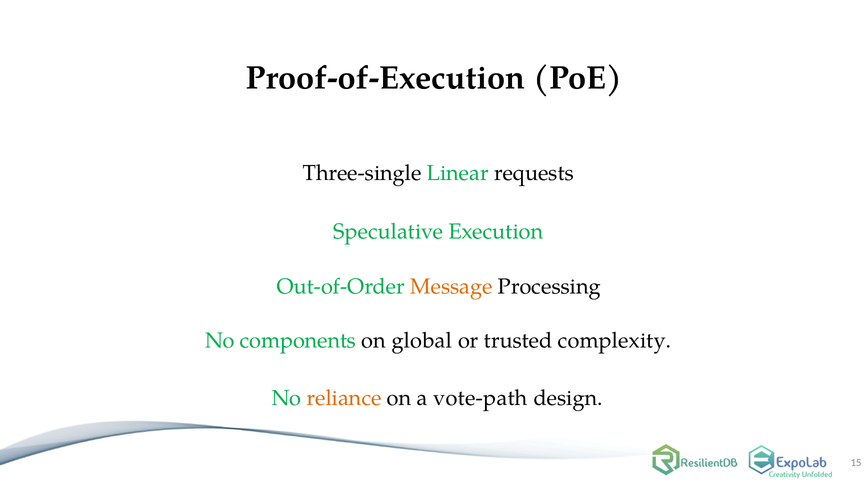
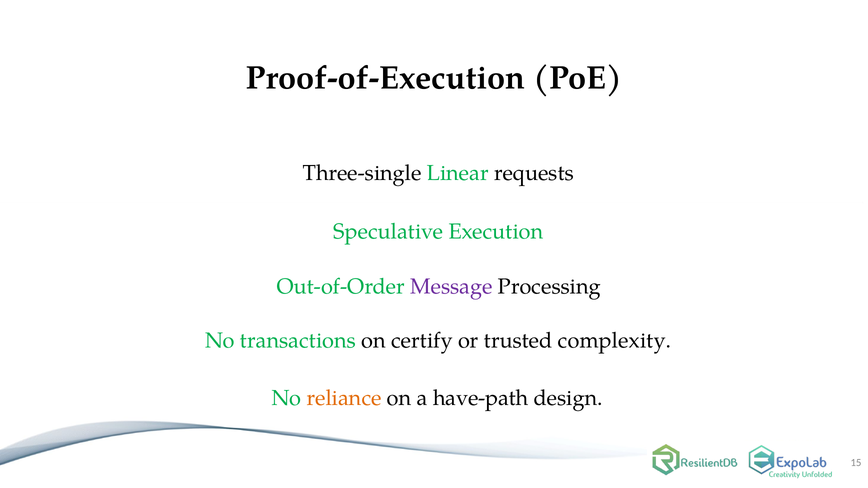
Message colour: orange -> purple
components: components -> transactions
global: global -> certify
vote-path: vote-path -> have-path
